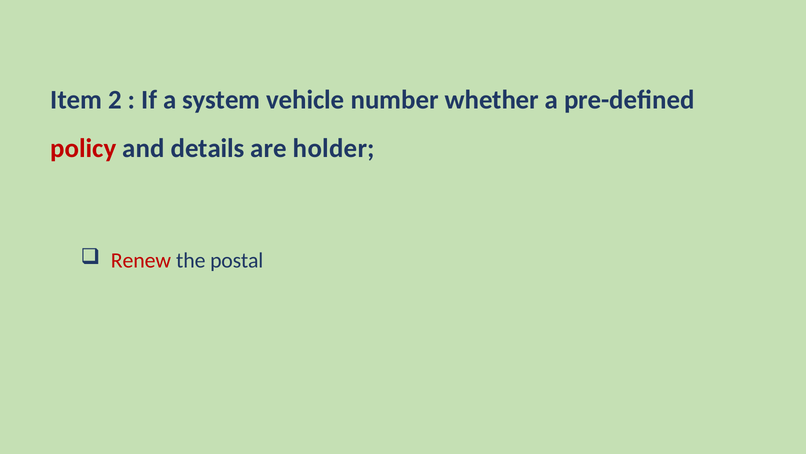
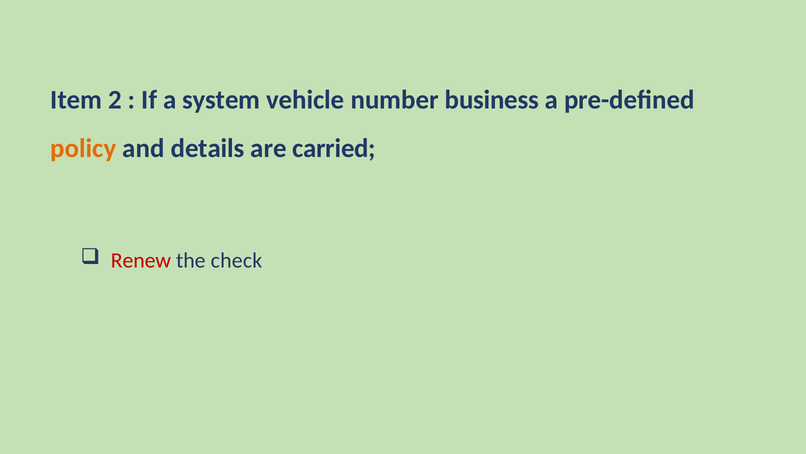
whether: whether -> business
policy colour: red -> orange
holder: holder -> carried
postal: postal -> check
